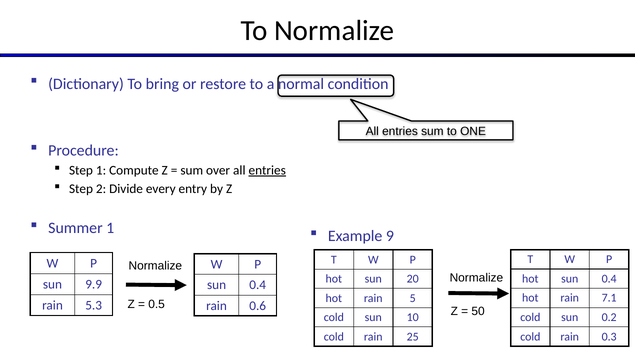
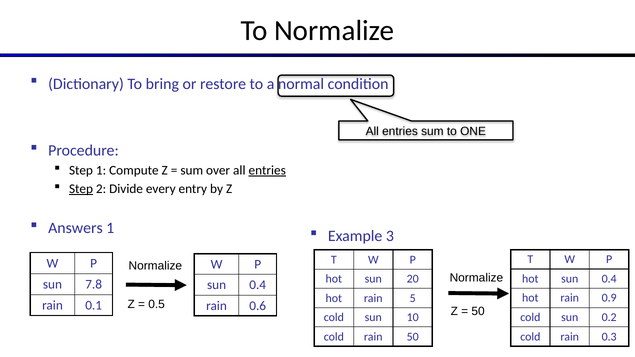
Step at (81, 189) underline: none -> present
Summer: Summer -> Answers
9: 9 -> 3
9.9: 9.9 -> 7.8
7.1: 7.1 -> 0.9
5.3: 5.3 -> 0.1
rain 25: 25 -> 50
